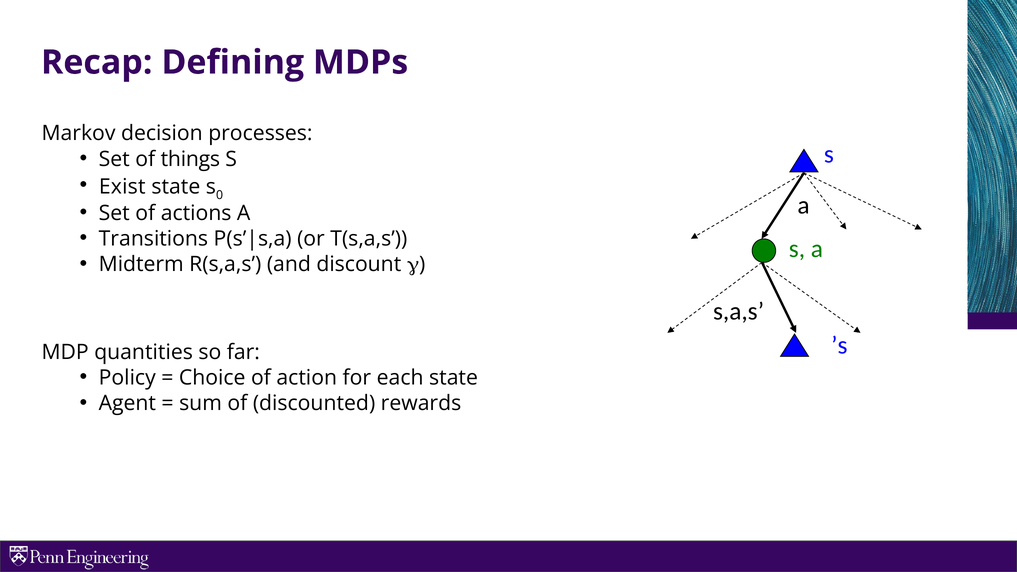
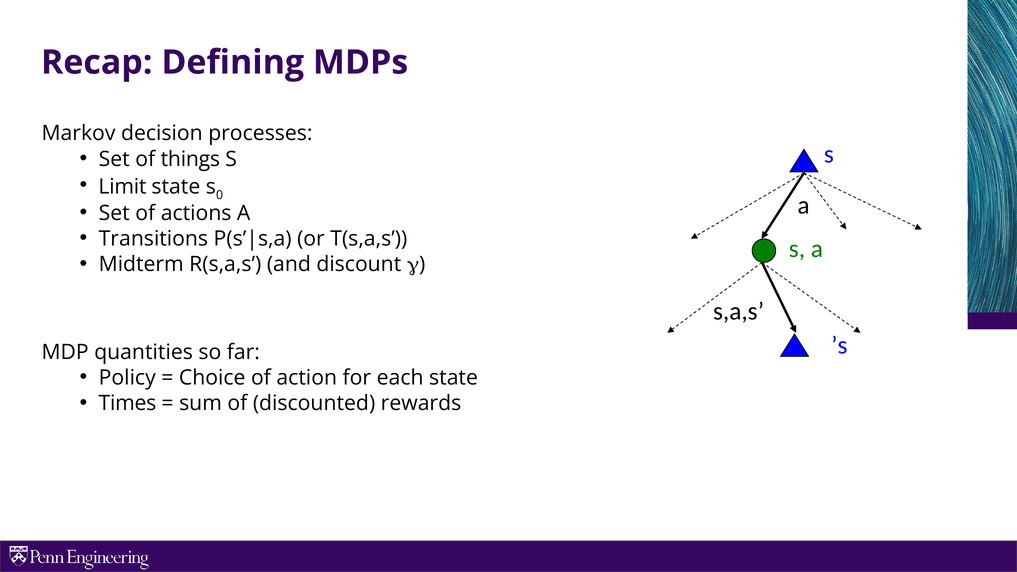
Exist: Exist -> Limit
Agent: Agent -> Times
